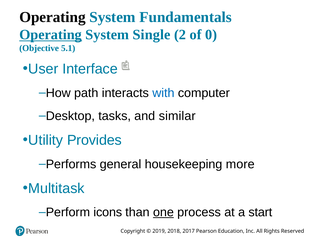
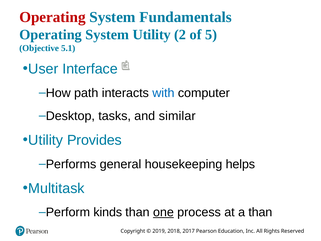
Operating at (52, 17) colour: black -> red
Operating at (51, 35) underline: present -> none
System Single: Single -> Utility
0: 0 -> 5
more: more -> helps
icons: icons -> kinds
a start: start -> than
